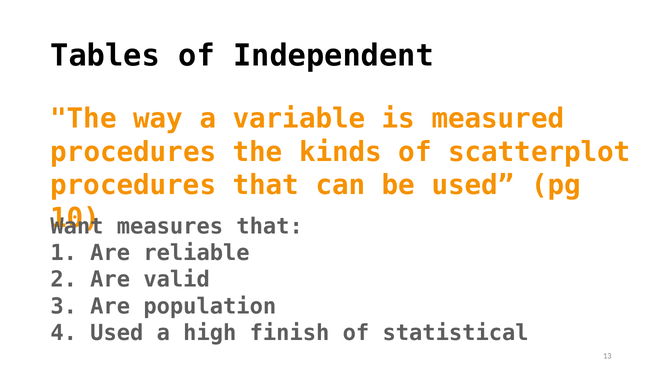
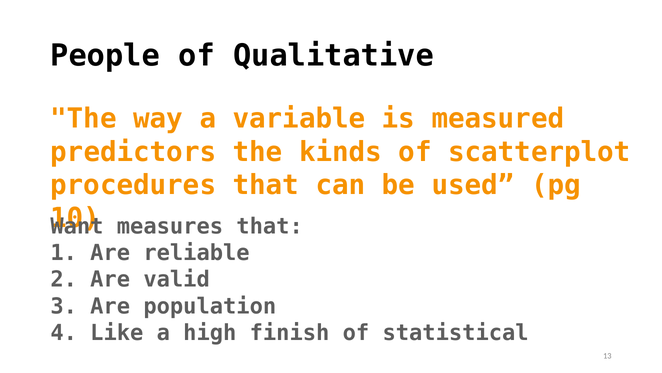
Tables: Tables -> People
Independent: Independent -> Qualitative
procedures at (133, 152): procedures -> predictors
4 Used: Used -> Like
